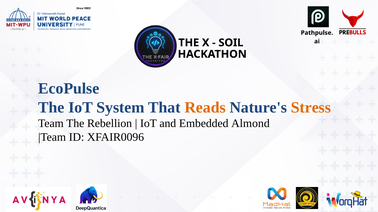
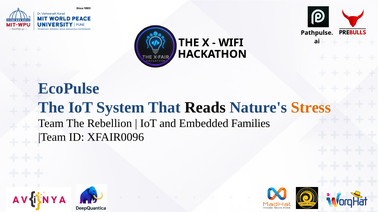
SOIL: SOIL -> WIFI
Reads colour: orange -> black
Almond: Almond -> Families
